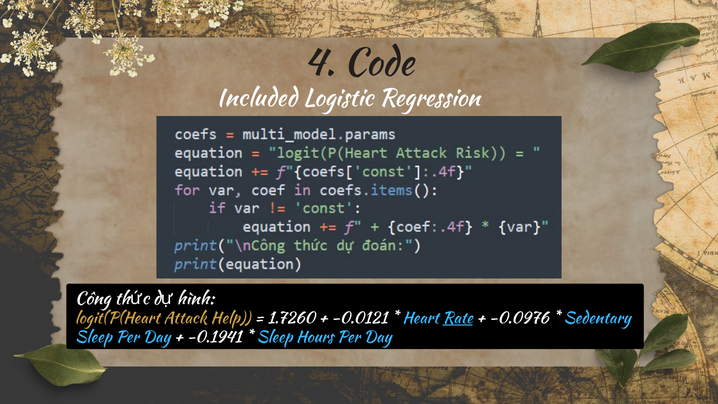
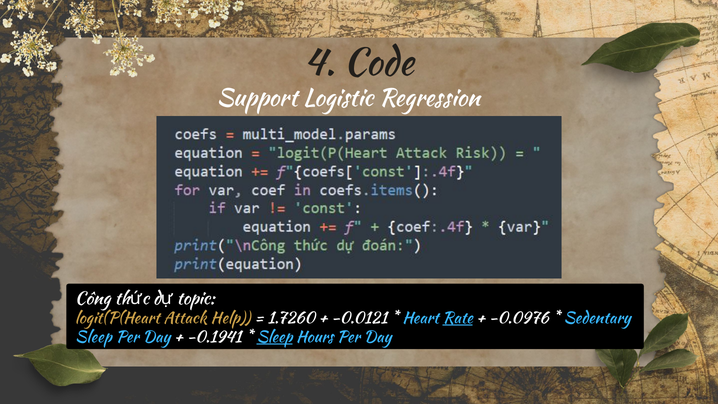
Included: Included -> Support
hình: hình -> topic
Sleep at (275, 337) underline: none -> present
